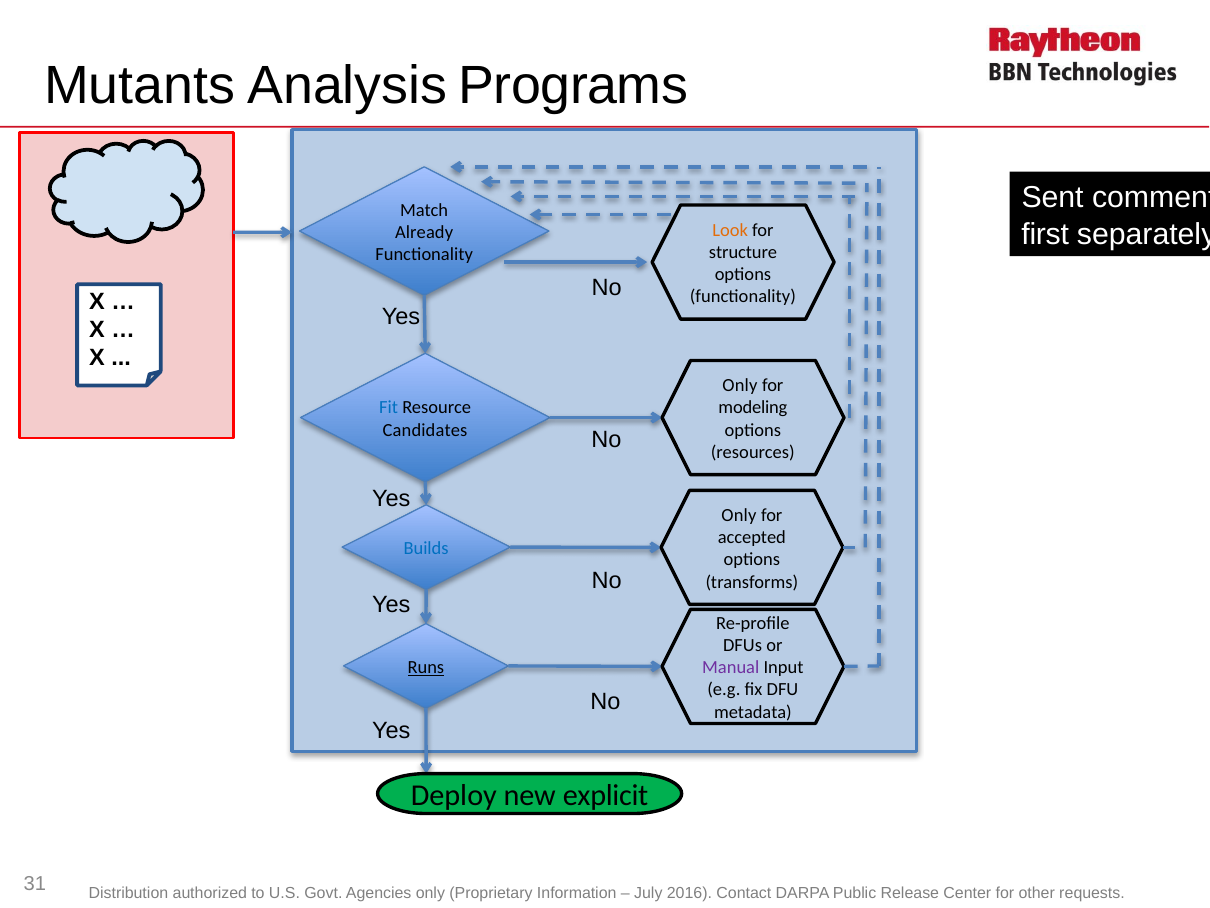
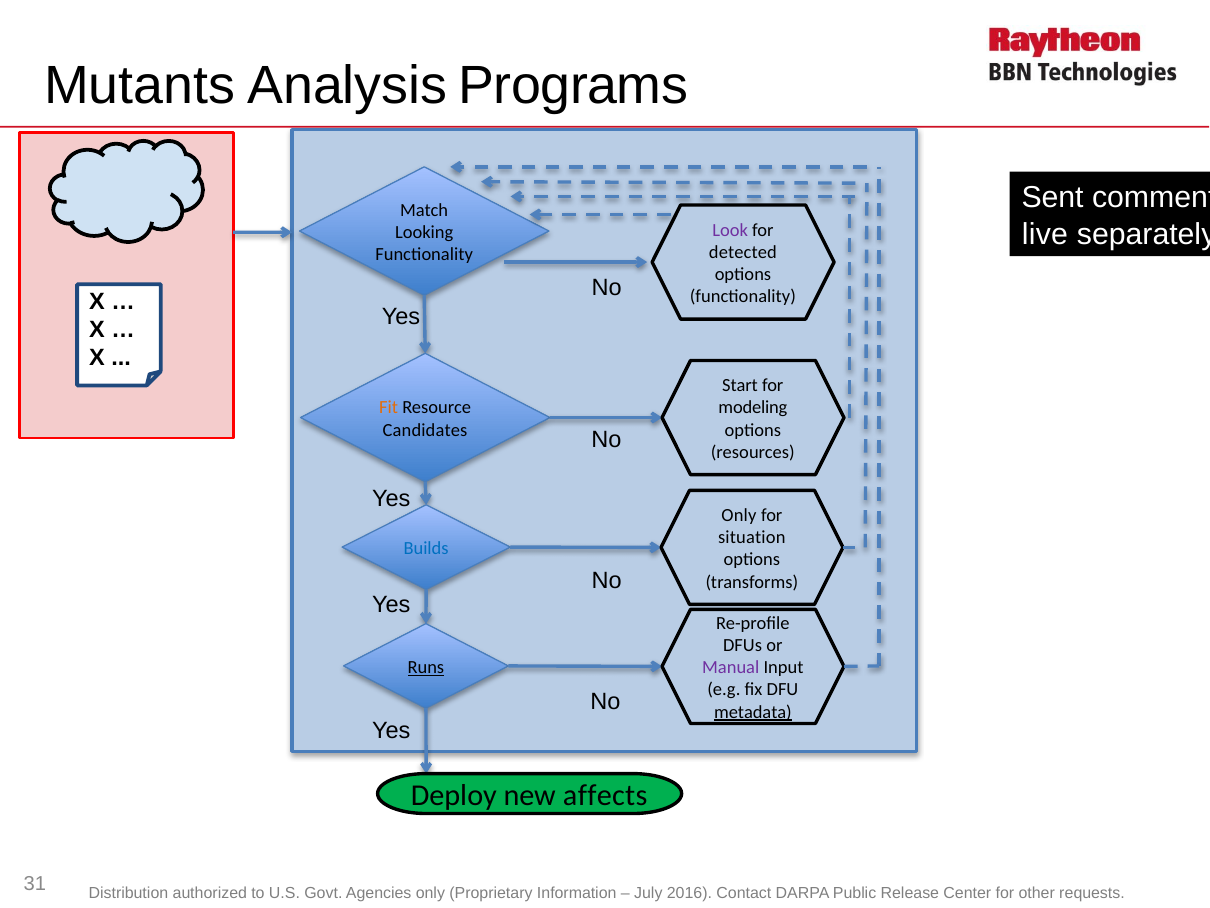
first: first -> live
Look colour: orange -> purple
Already: Already -> Looking
structure: structure -> detected
Only at (740, 385): Only -> Start
Fit colour: blue -> orange
accepted: accepted -> situation
metadata underline: none -> present
explicit: explicit -> affects
